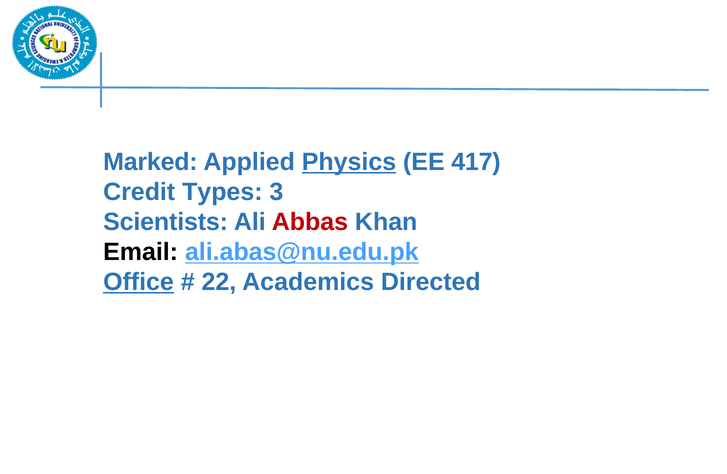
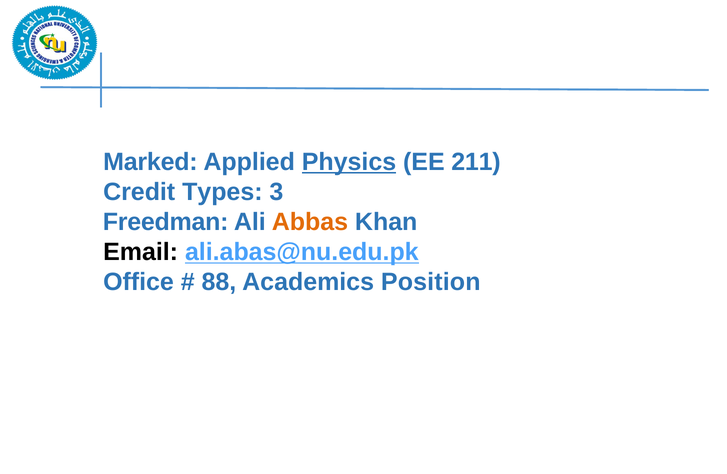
417: 417 -> 211
Scientists: Scientists -> Freedman
Abbas colour: red -> orange
Office underline: present -> none
22: 22 -> 88
Directed: Directed -> Position
